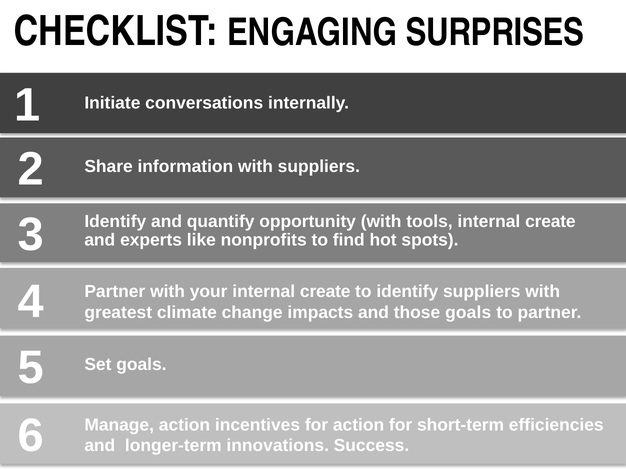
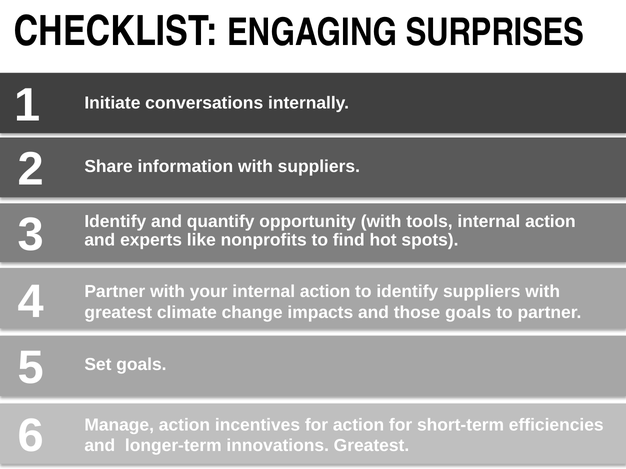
tools internal create: create -> action
your internal create: create -> action
innovations Success: Success -> Greatest
